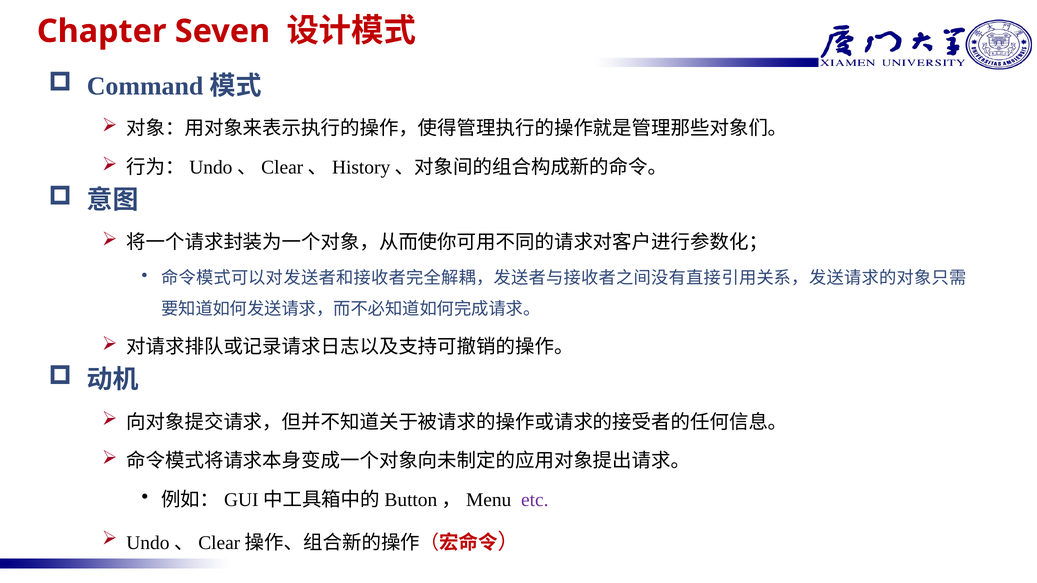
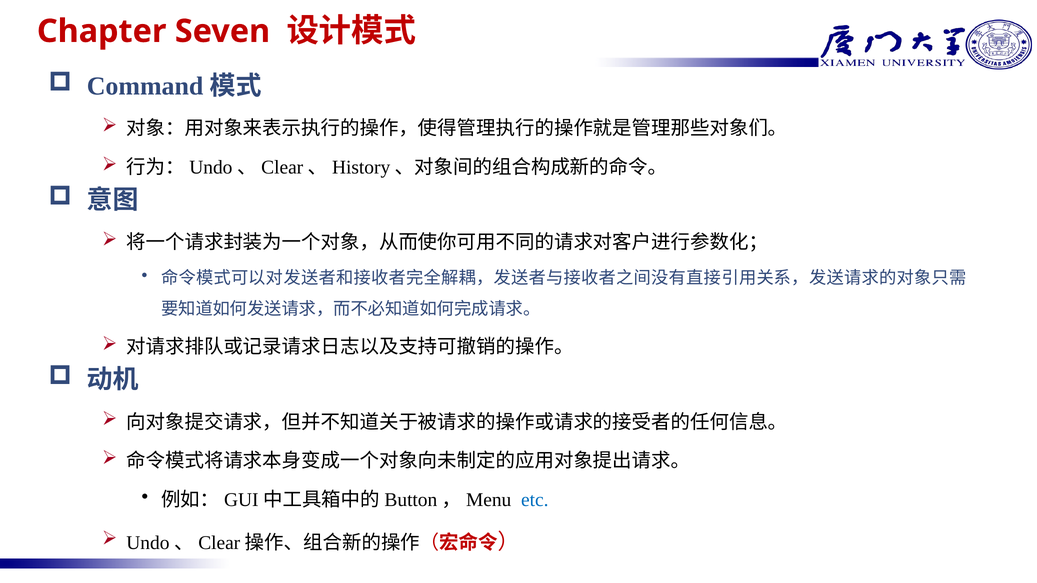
etc colour: purple -> blue
